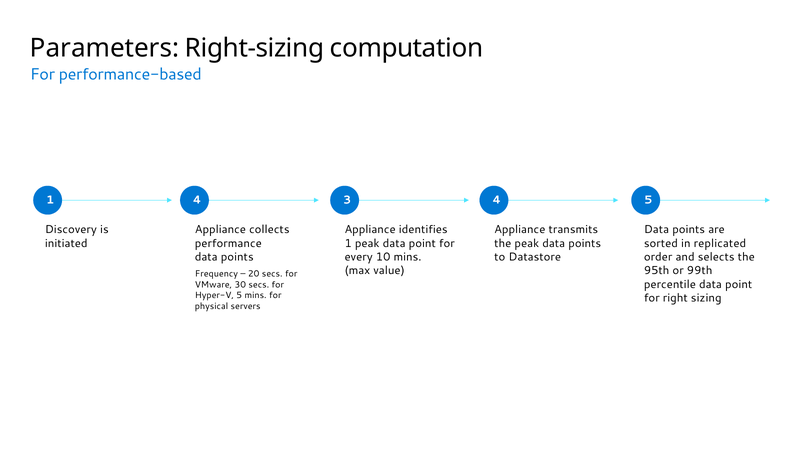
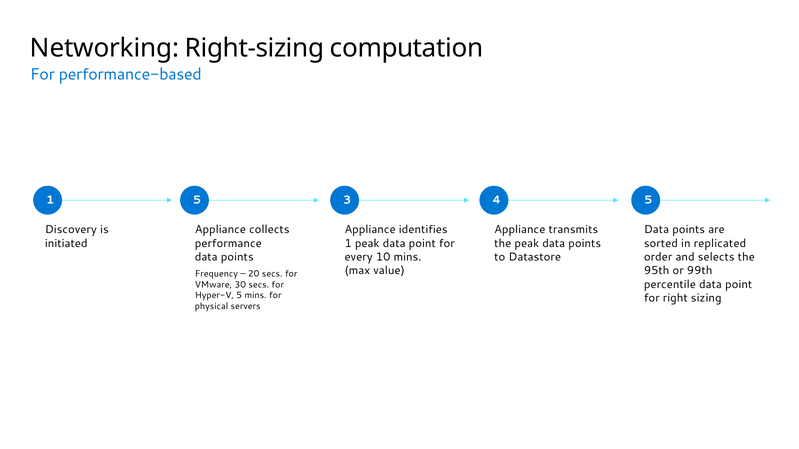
Parameters: Parameters -> Networking
1 4: 4 -> 5
